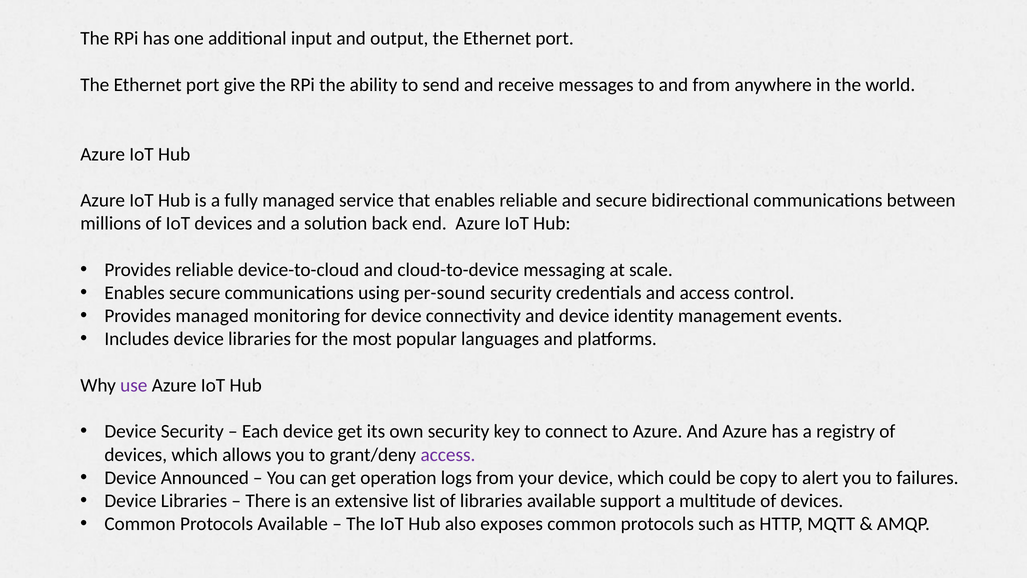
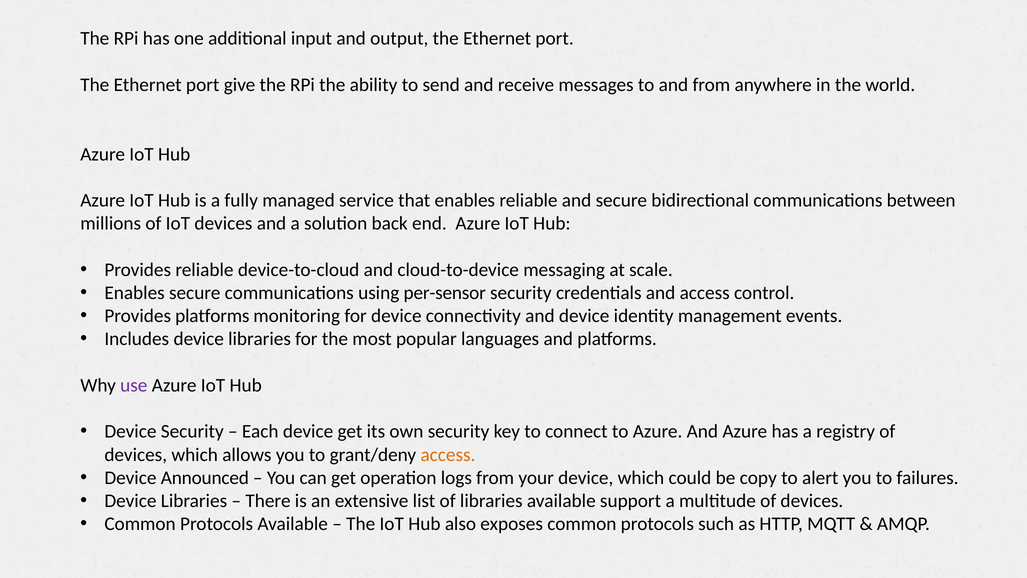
per-sound: per-sound -> per-sensor
Provides managed: managed -> platforms
access at (448, 454) colour: purple -> orange
